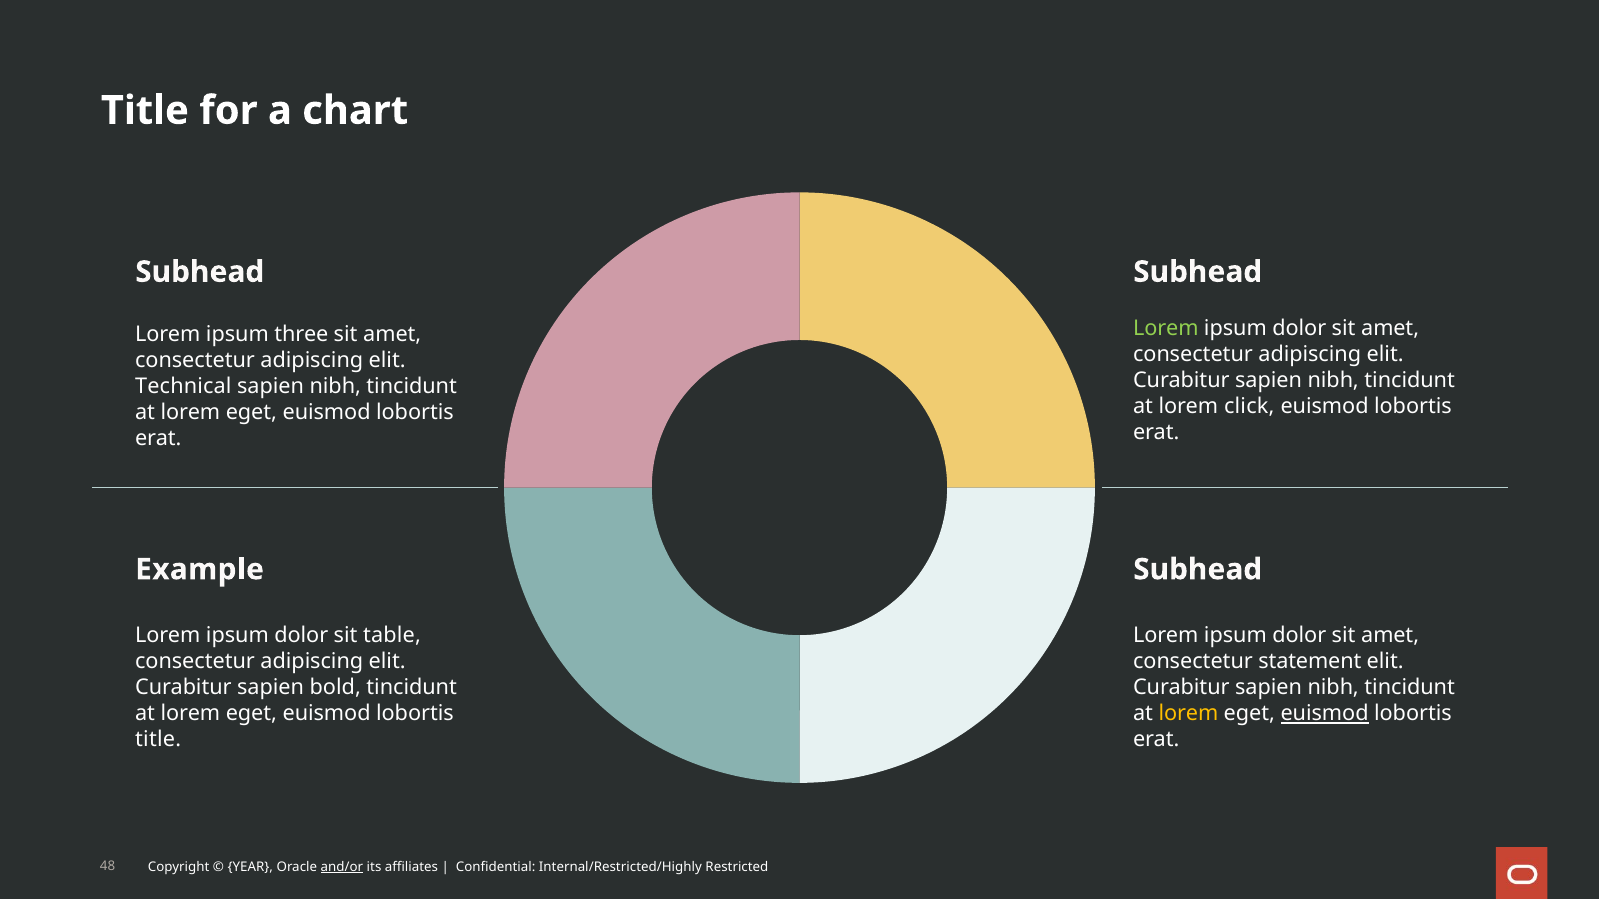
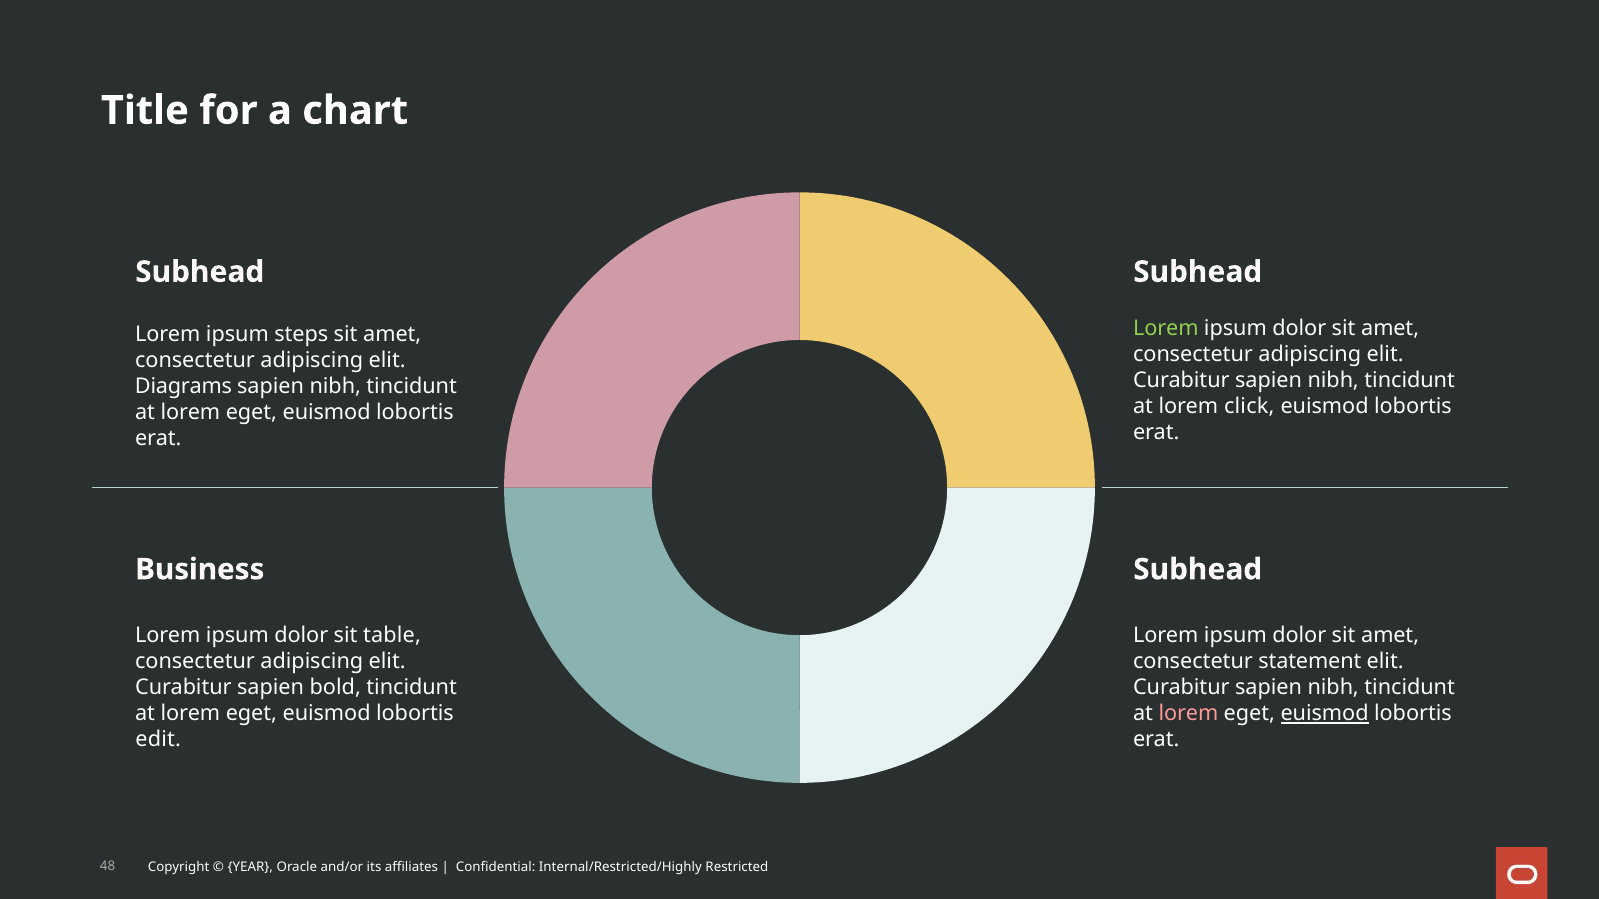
three: three -> steps
Technical: Technical -> Diagrams
Example: Example -> Business
lorem at (1188, 714) colour: yellow -> pink
title at (158, 740): title -> edit
and/or underline: present -> none
